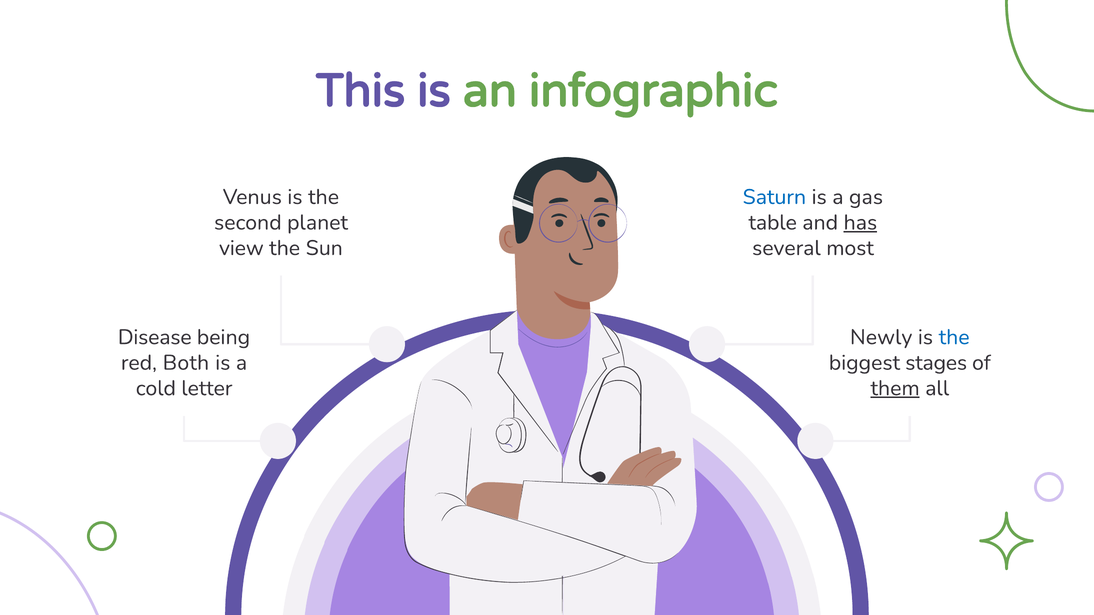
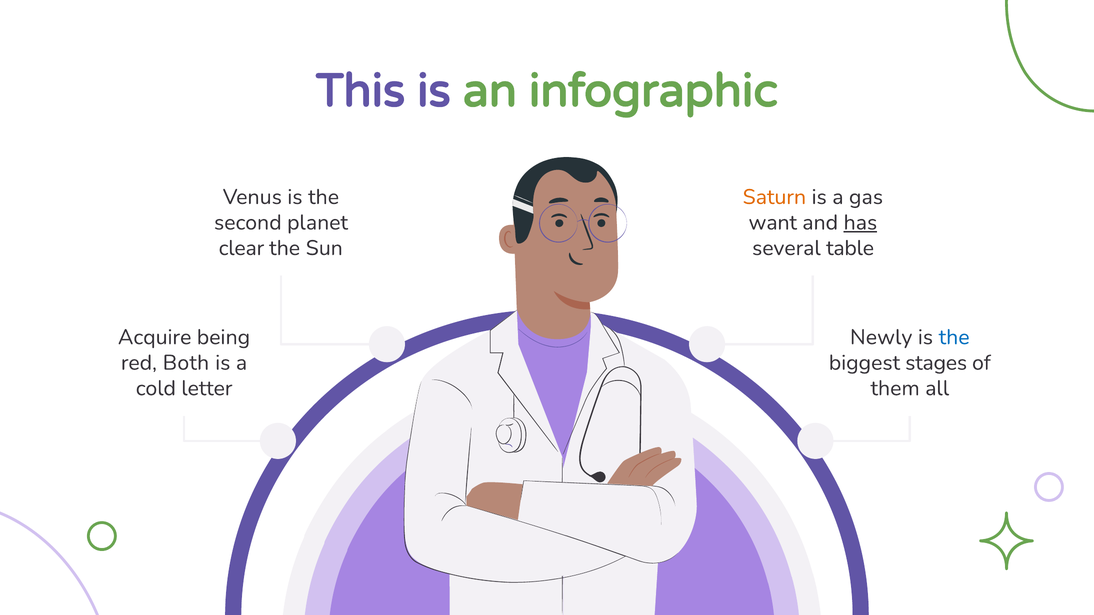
Saturn colour: blue -> orange
table: table -> want
view: view -> clear
most: most -> table
Disease: Disease -> Acquire
them underline: present -> none
